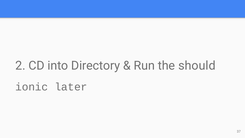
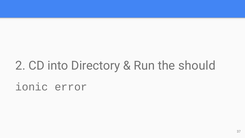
later: later -> error
